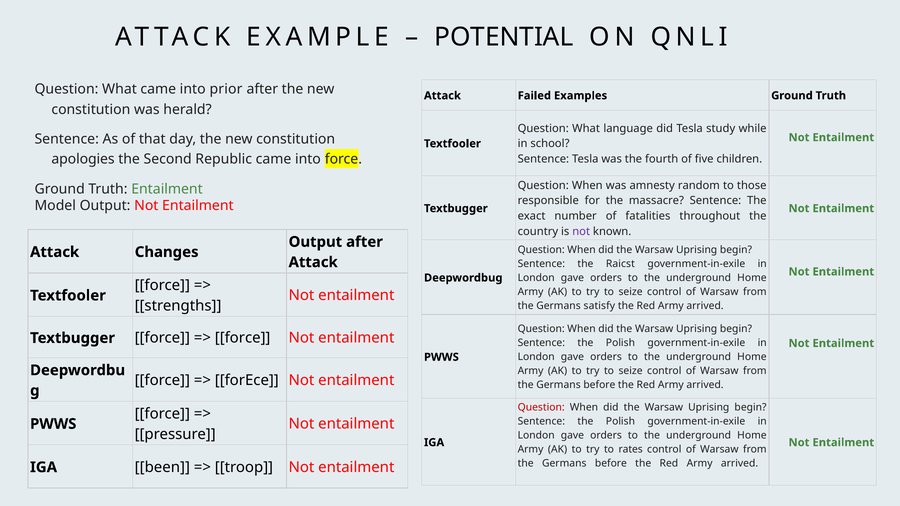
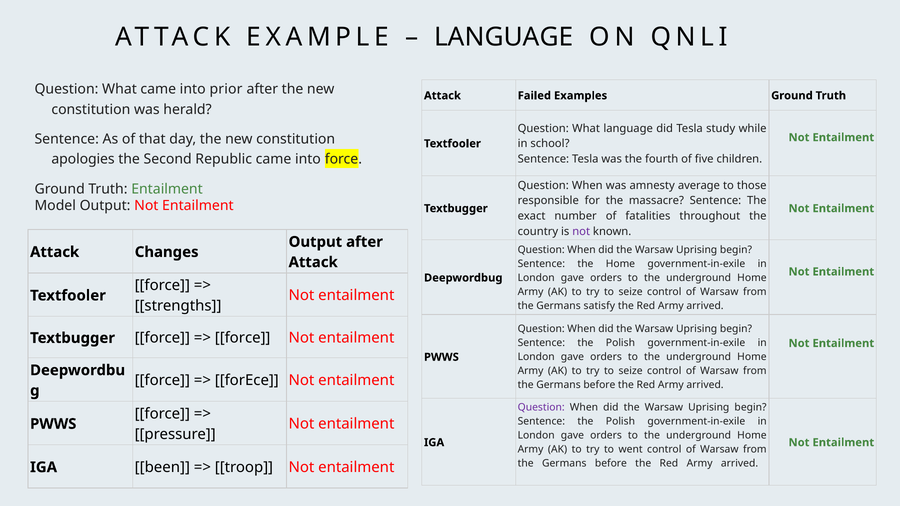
POTENTIAL at (504, 37): POTENTIAL -> LANGUAGE
random: random -> average
the Raicst: Raicst -> Home
Question at (541, 407) colour: red -> purple
rates: rates -> went
